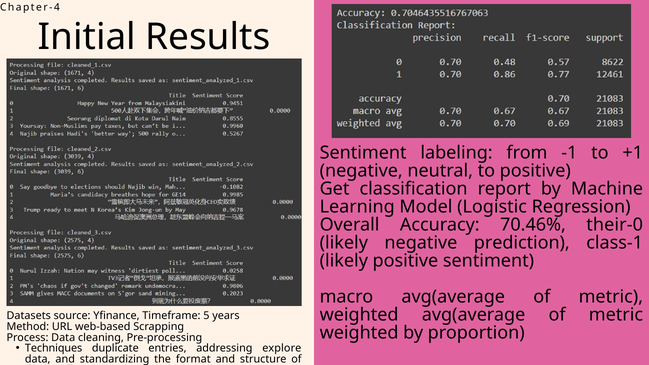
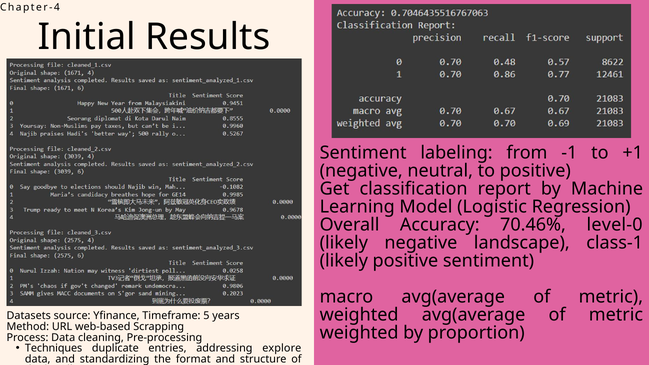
their-0: their-0 -> level-0
prediction: prediction -> landscape
